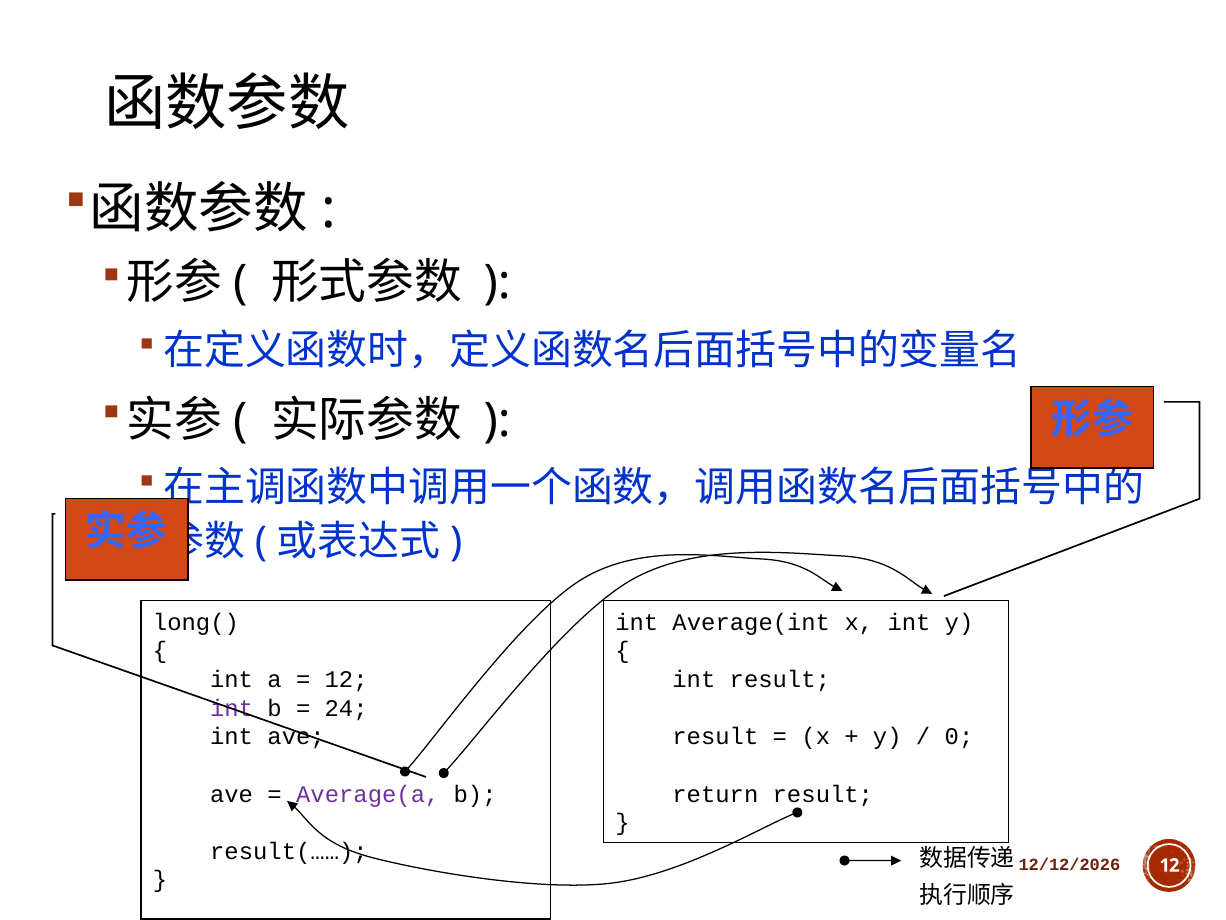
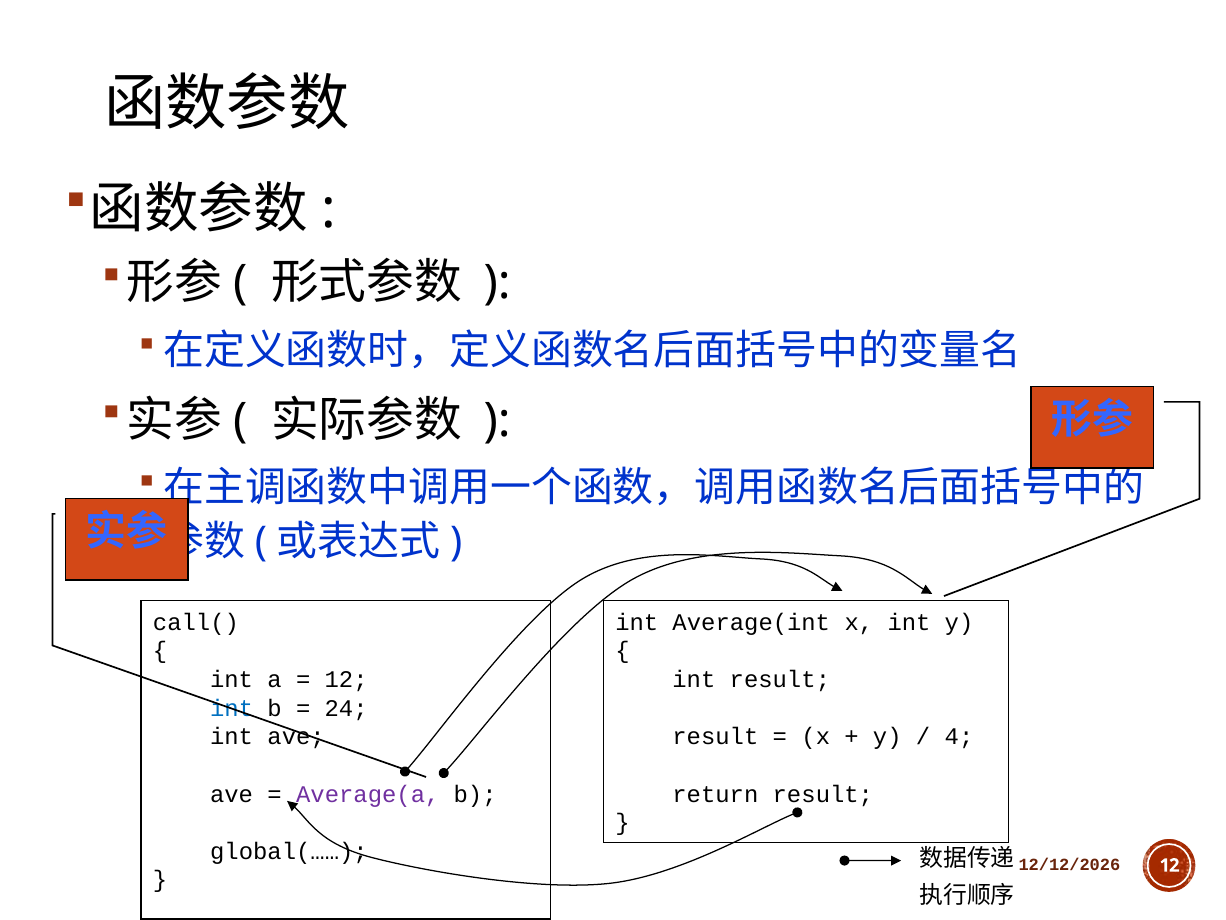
long(: long( -> call(
int at (232, 708) colour: purple -> blue
0: 0 -> 4
result(……: result(…… -> global(……
